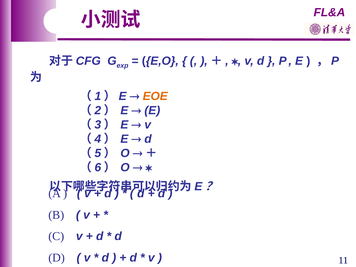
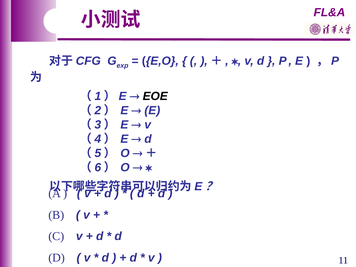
EOE colour: orange -> black
